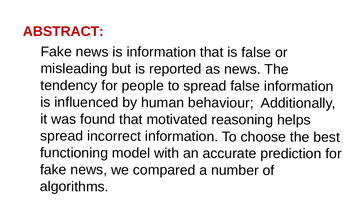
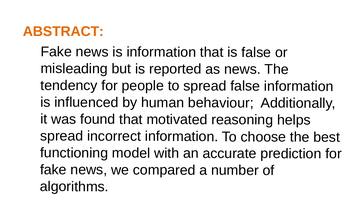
ABSTRACT colour: red -> orange
